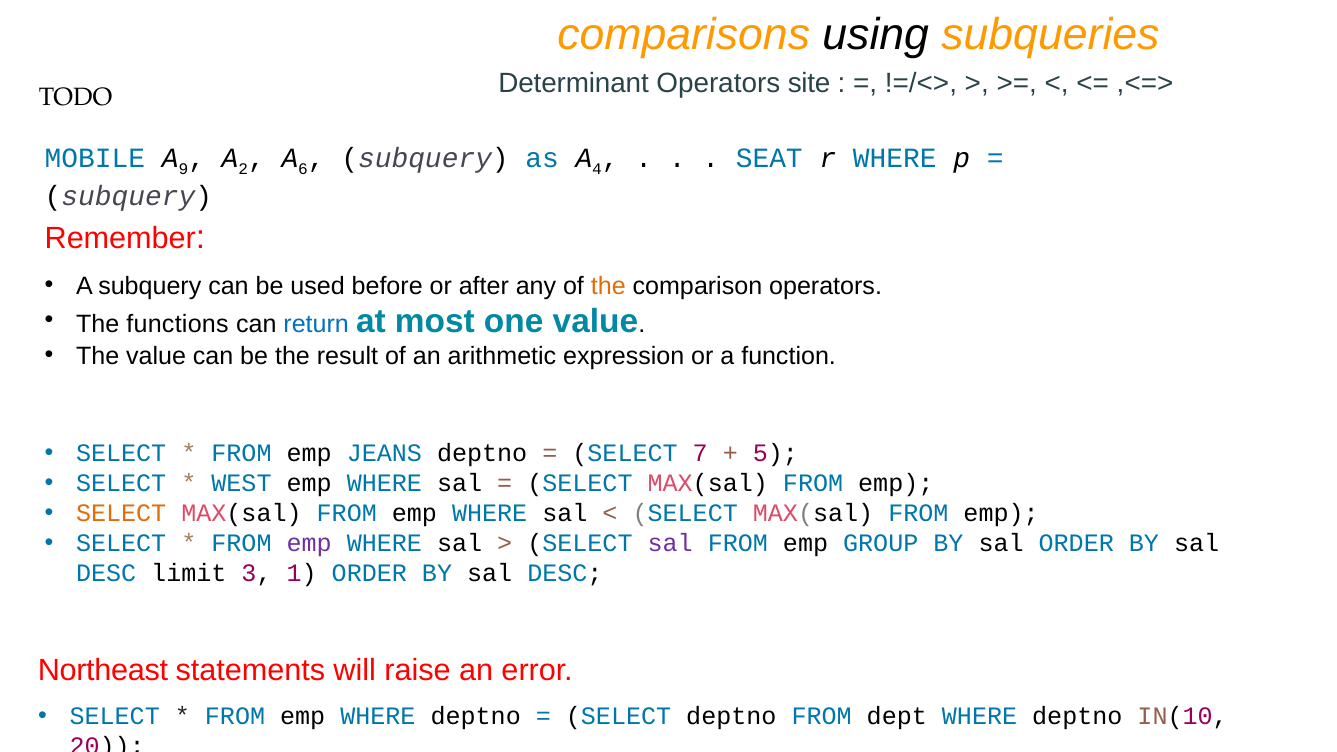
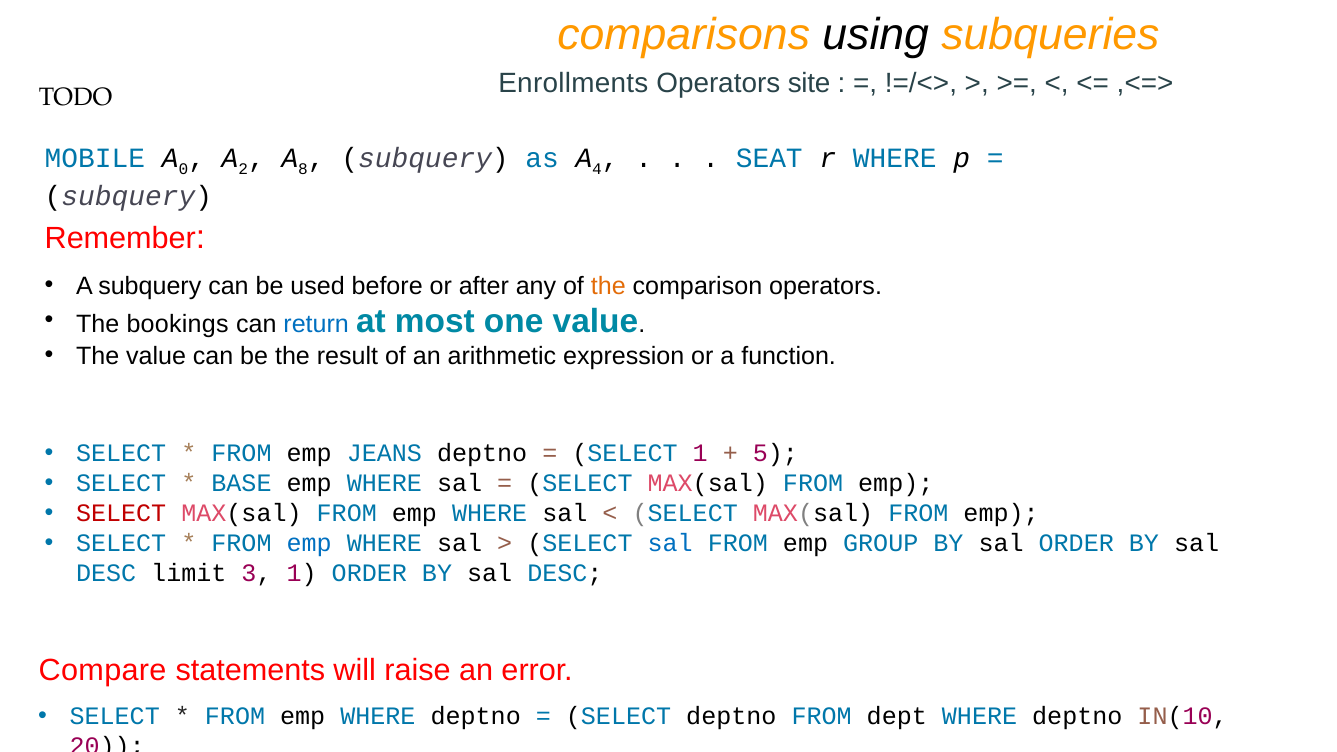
Determinant: Determinant -> Enrollments
9: 9 -> 0
6: 6 -> 8
functions: functions -> bookings
SELECT 7: 7 -> 1
WEST: WEST -> BASE
SELECT at (121, 513) colour: orange -> red
emp at (309, 543) colour: purple -> blue
sal at (670, 543) colour: purple -> blue
Northeast: Northeast -> Compare
